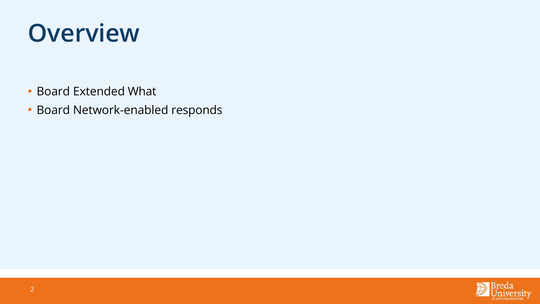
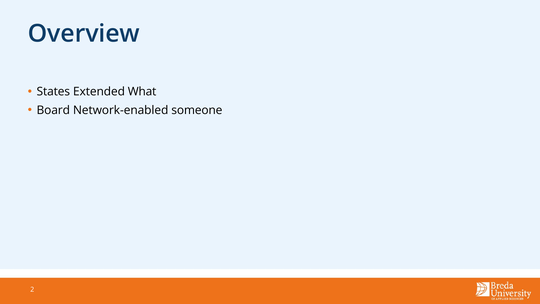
Board at (53, 92): Board -> States
responds: responds -> someone
